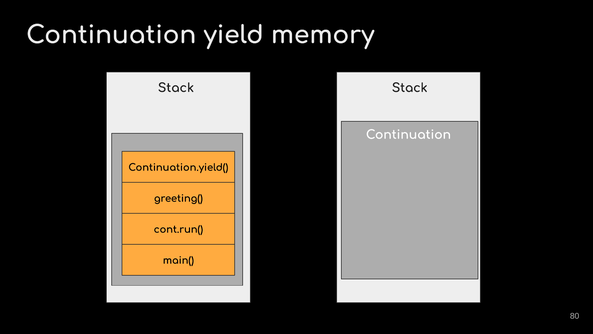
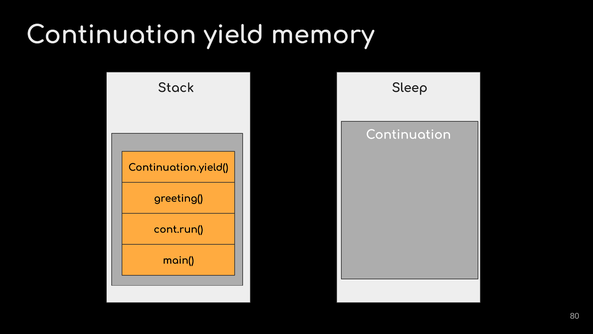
Stack Stack: Stack -> Sleep
